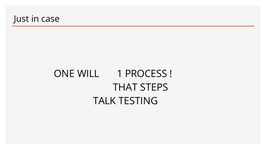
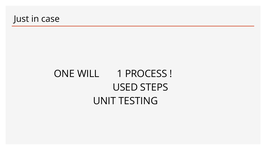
THAT: THAT -> USED
TALK: TALK -> UNIT
